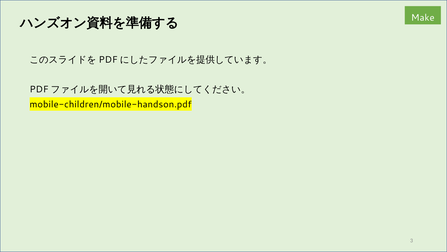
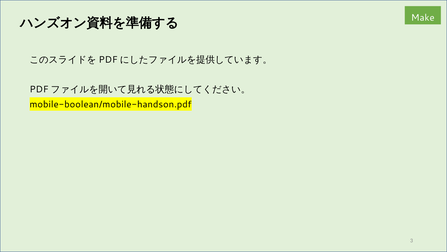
mobile-children/mobile-handson.pdf: mobile-children/mobile-handson.pdf -> mobile-boolean/mobile-handson.pdf
